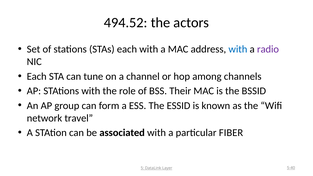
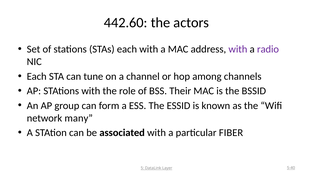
494.52: 494.52 -> 442.60
with at (238, 49) colour: blue -> purple
travel: travel -> many
